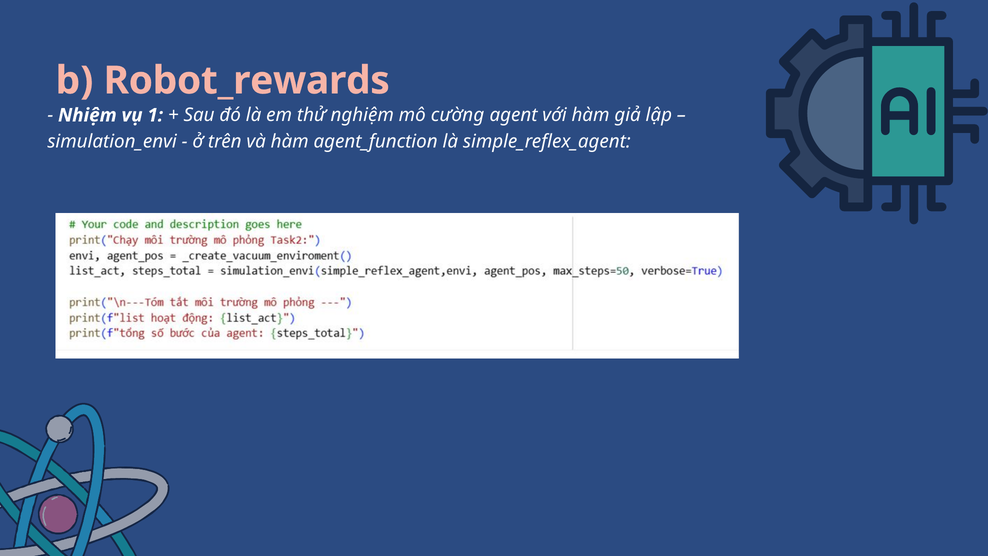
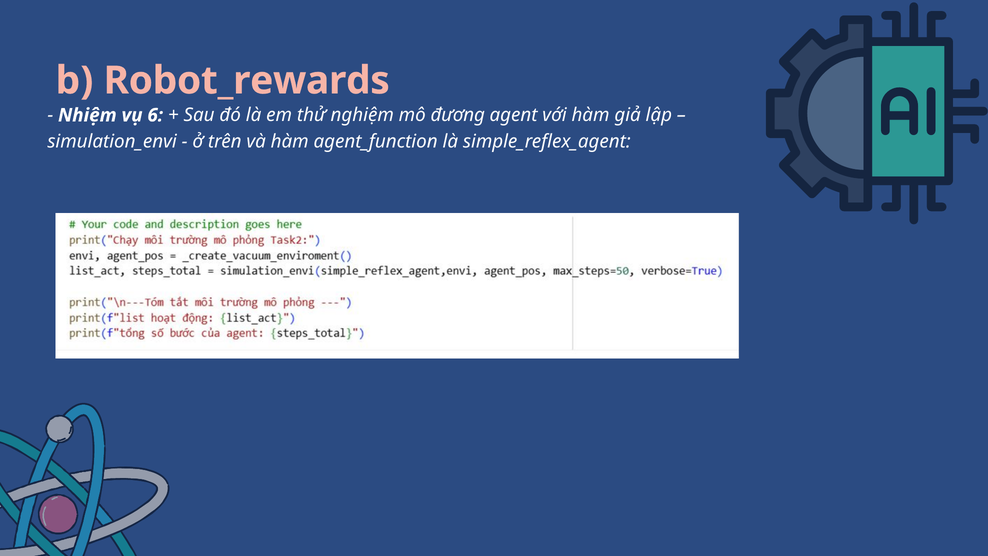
1: 1 -> 6
cường: cường -> đương
